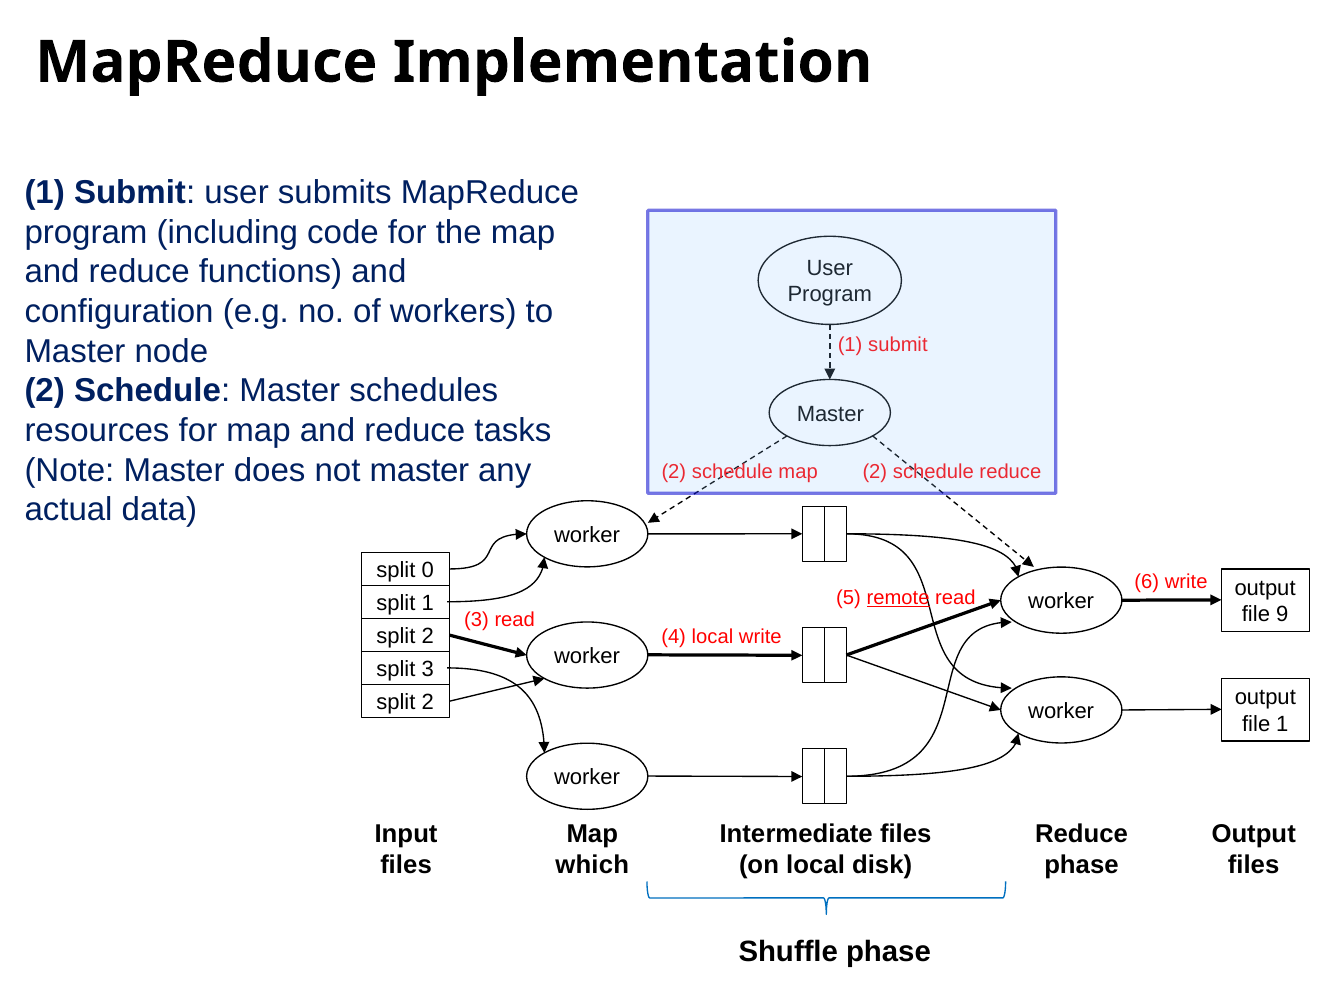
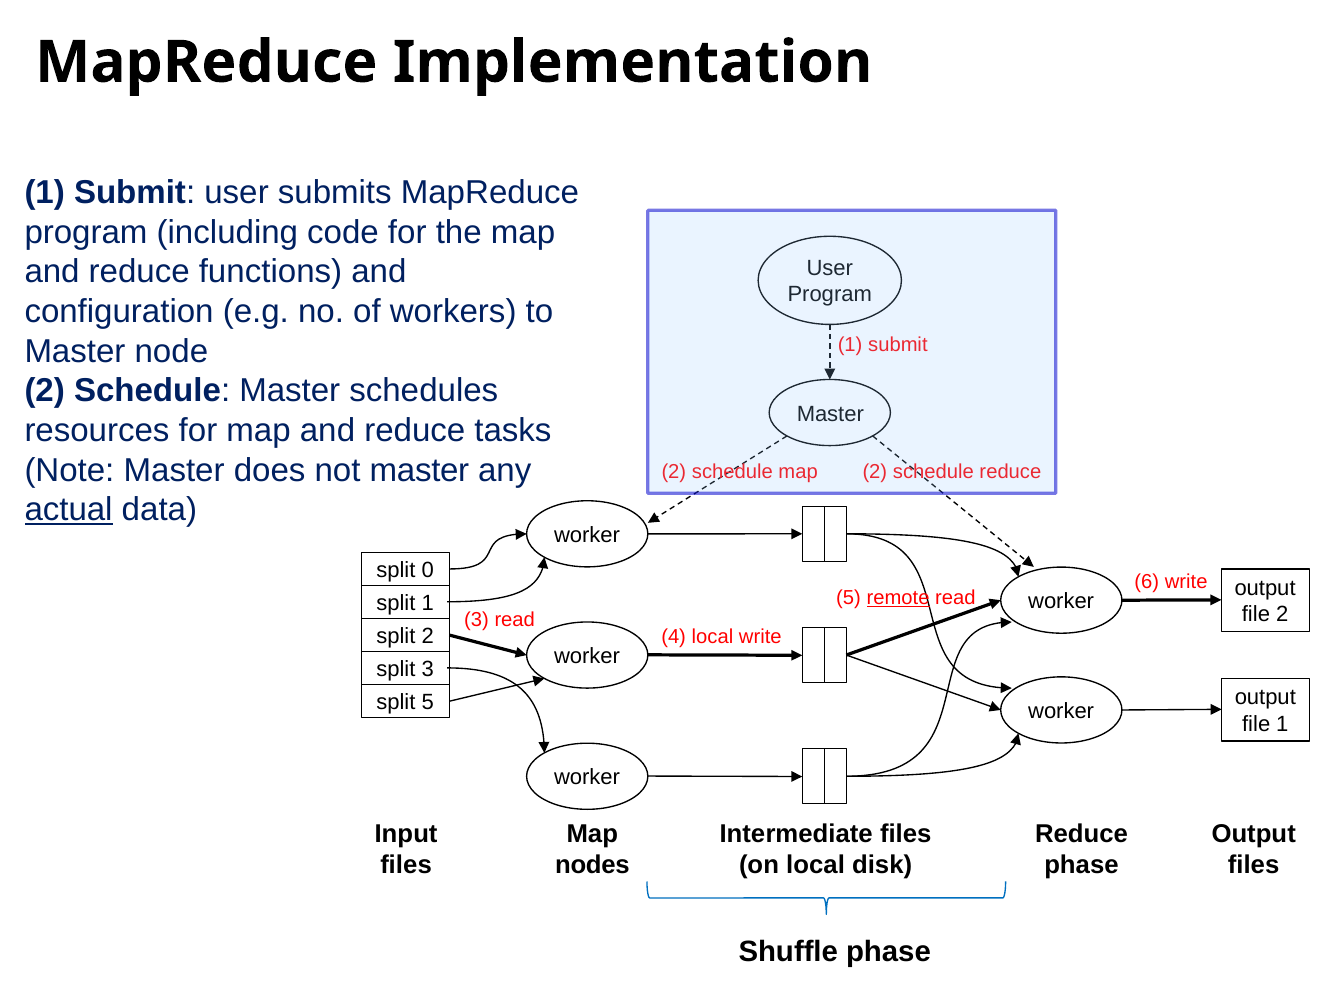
actual underline: none -> present
file 9: 9 -> 2
2 at (428, 703): 2 -> 5
which: which -> nodes
